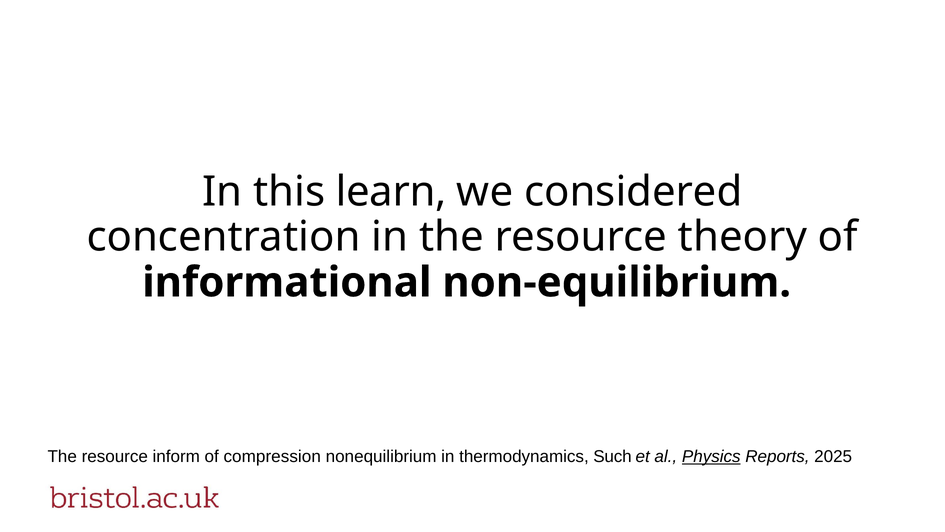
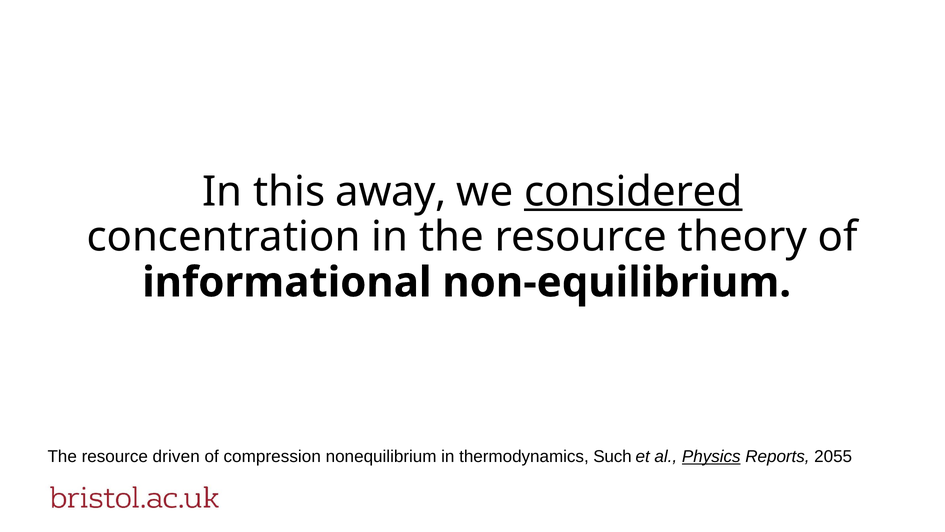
learn: learn -> away
considered underline: none -> present
inform: inform -> driven
2025: 2025 -> 2055
